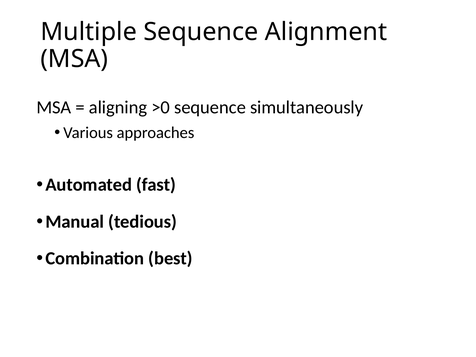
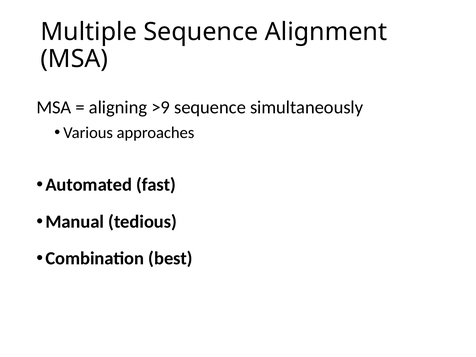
>0: >0 -> >9
